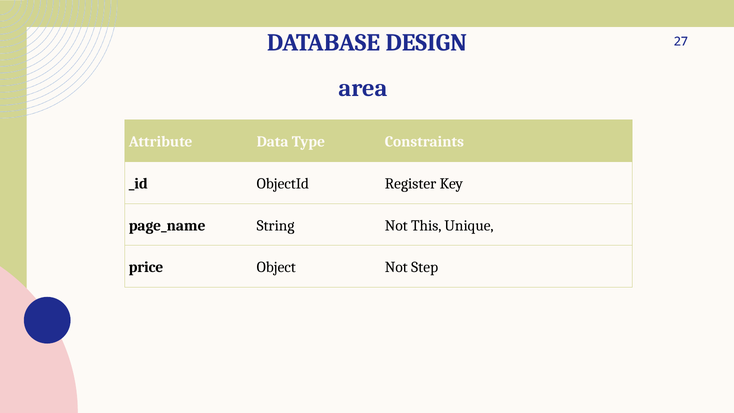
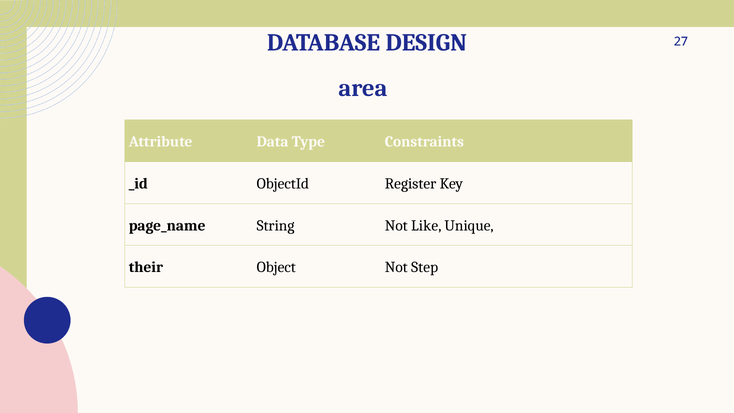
This: This -> Like
price: price -> their
